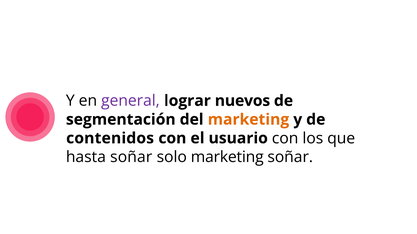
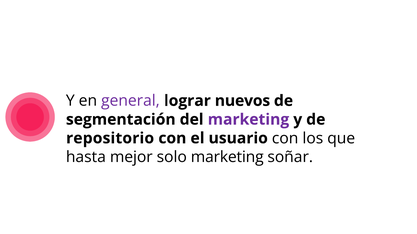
marketing at (248, 120) colour: orange -> purple
contenidos: contenidos -> repositorio
hasta soñar: soñar -> mejor
